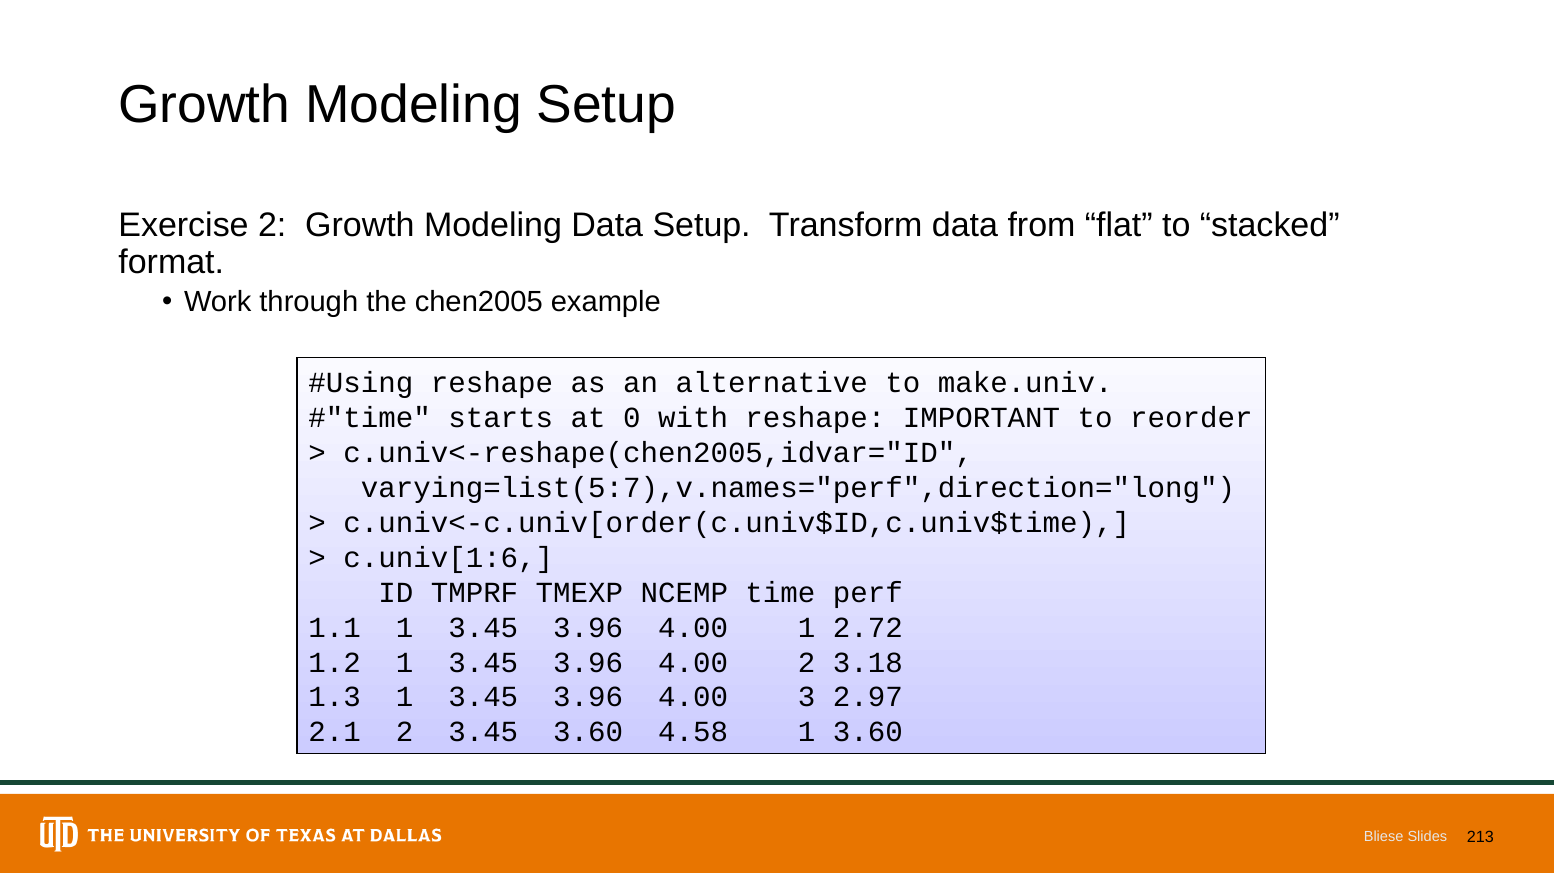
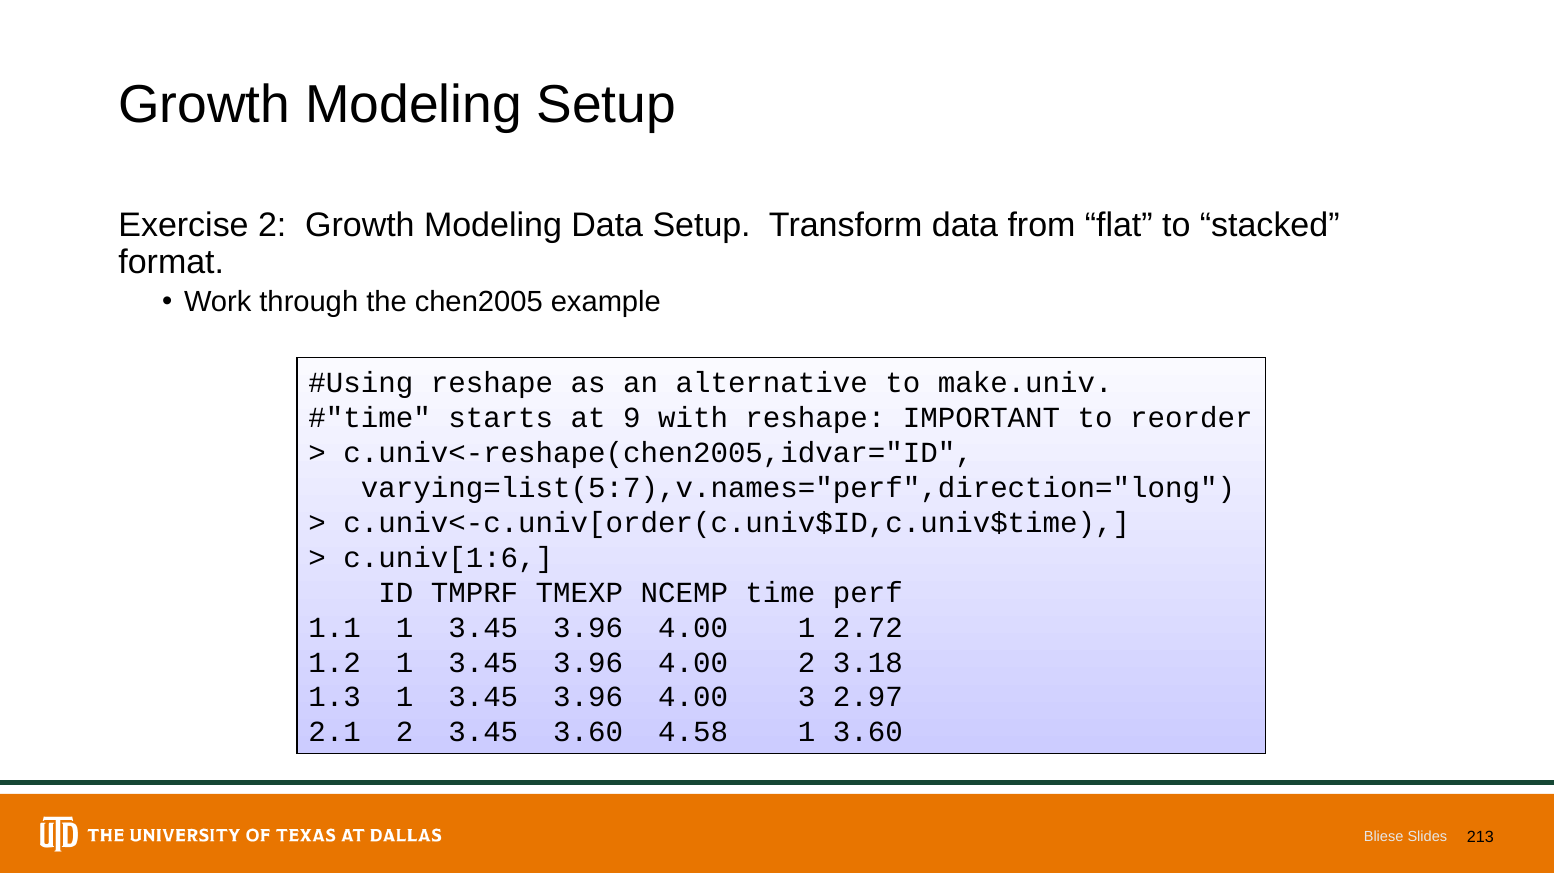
0: 0 -> 9
